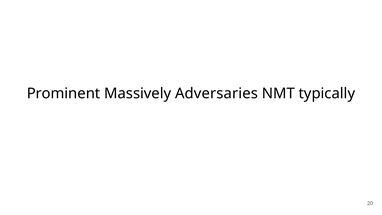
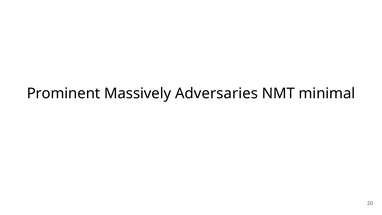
typically: typically -> minimal
